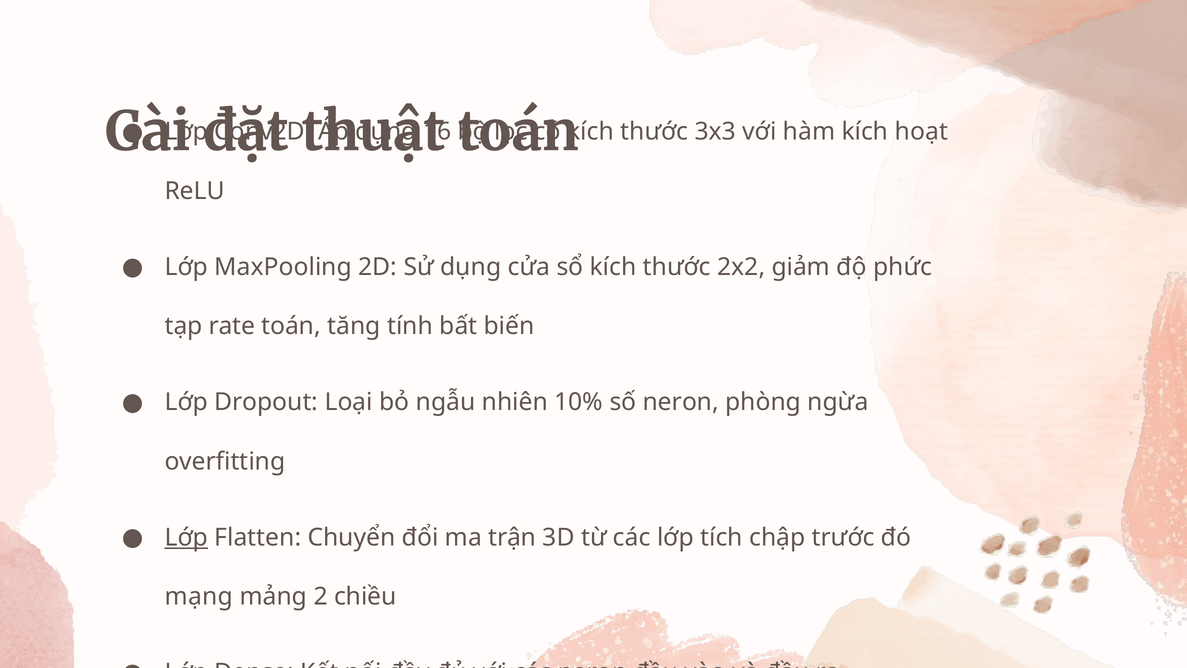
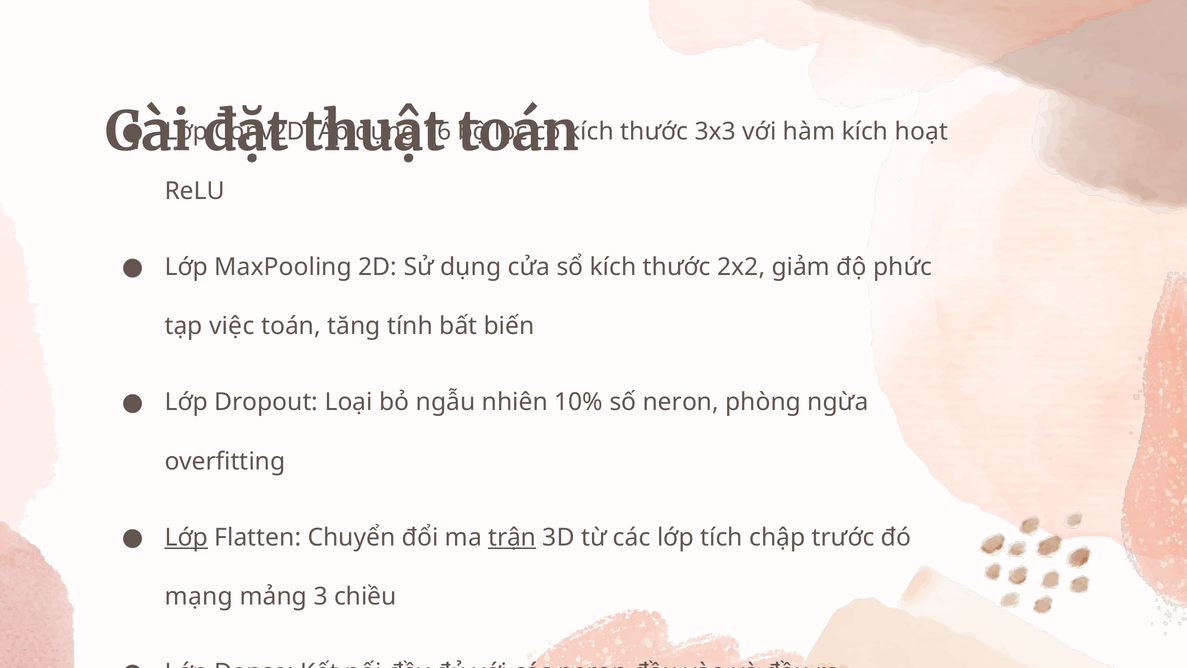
rate: rate -> việc
trận underline: none -> present
2: 2 -> 3
